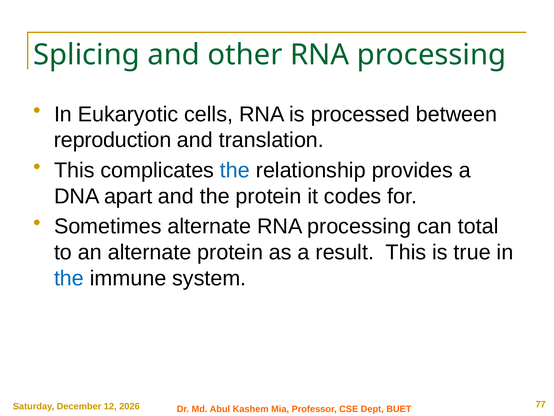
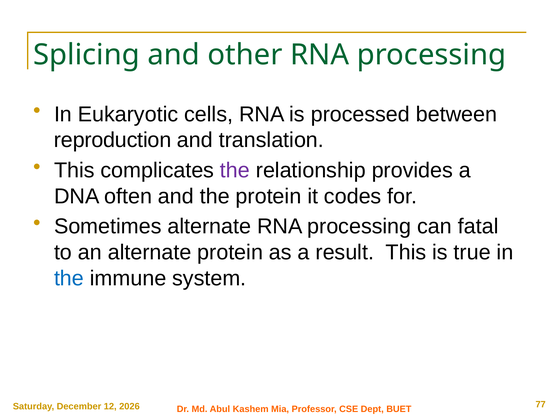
the at (235, 170) colour: blue -> purple
apart: apart -> often
total: total -> fatal
